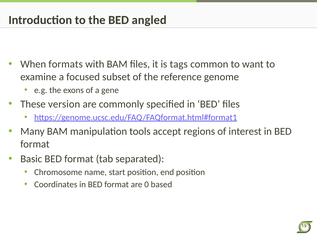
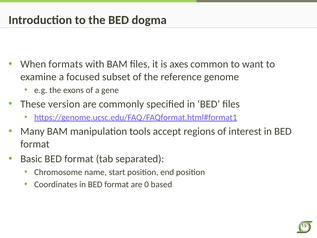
angled: angled -> dogma
tags: tags -> axes
